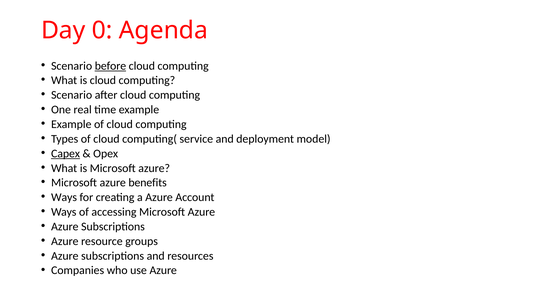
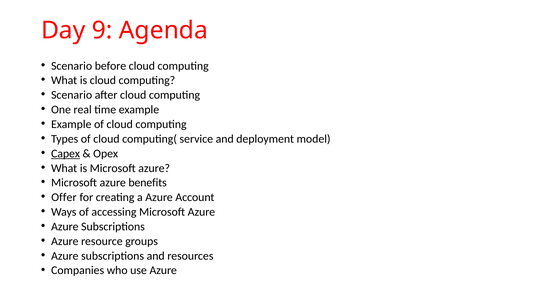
0: 0 -> 9
before underline: present -> none
Ways at (64, 198): Ways -> Offer
